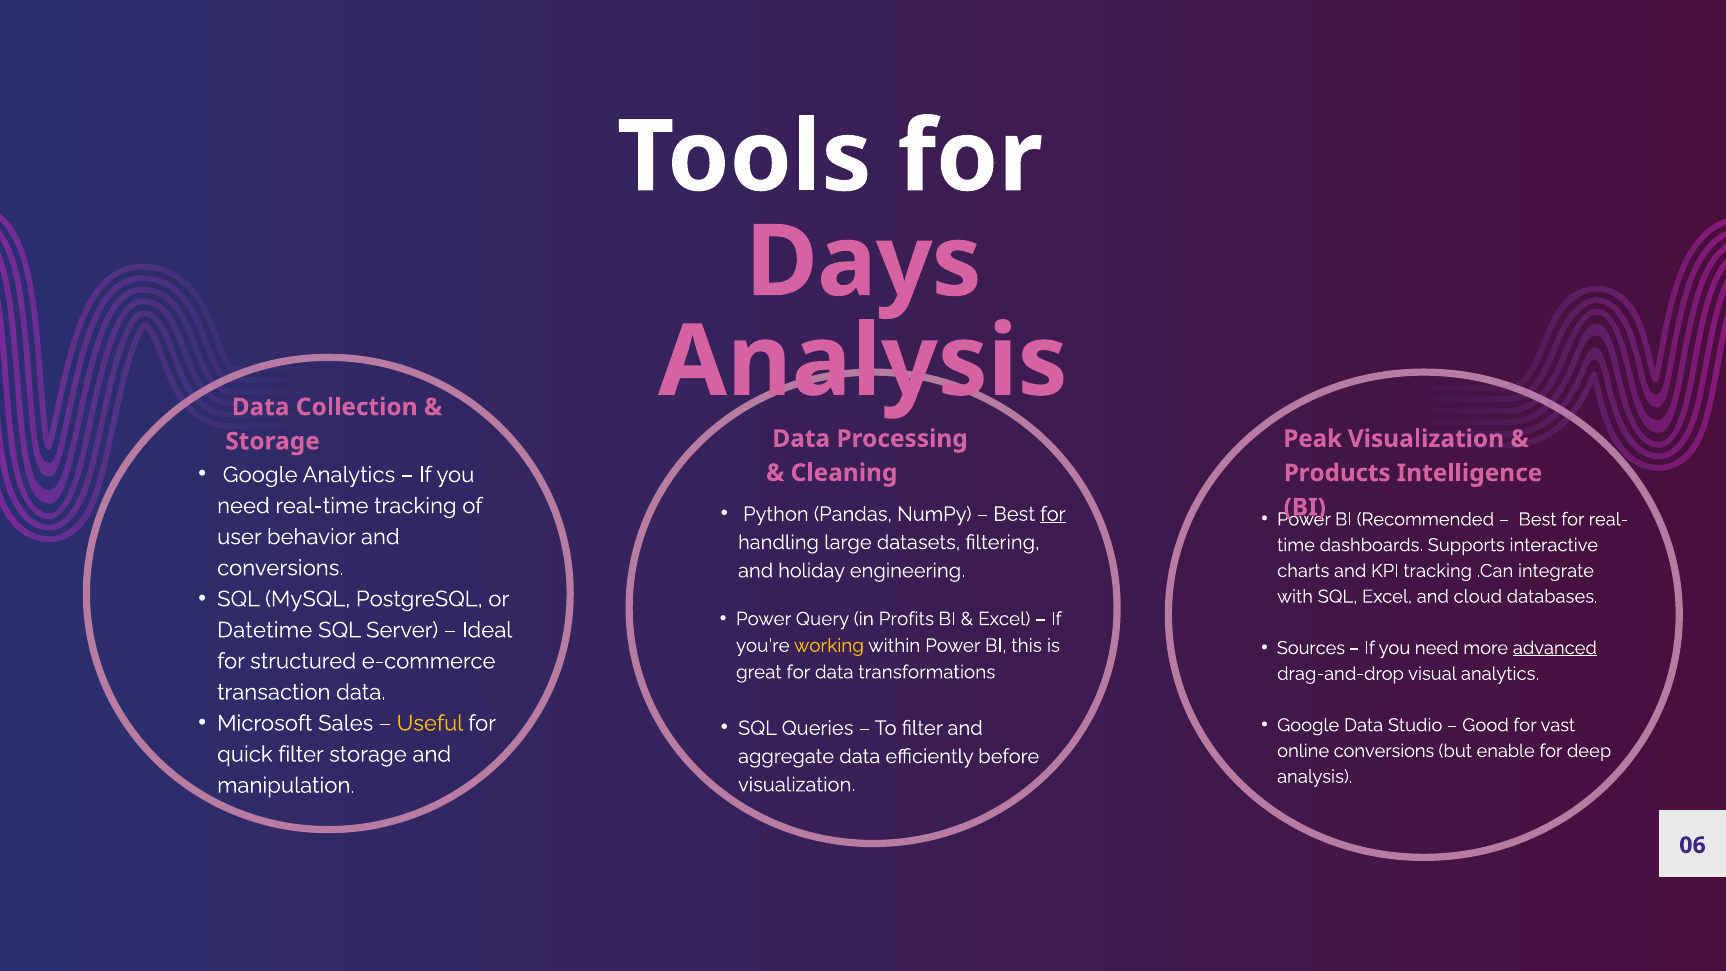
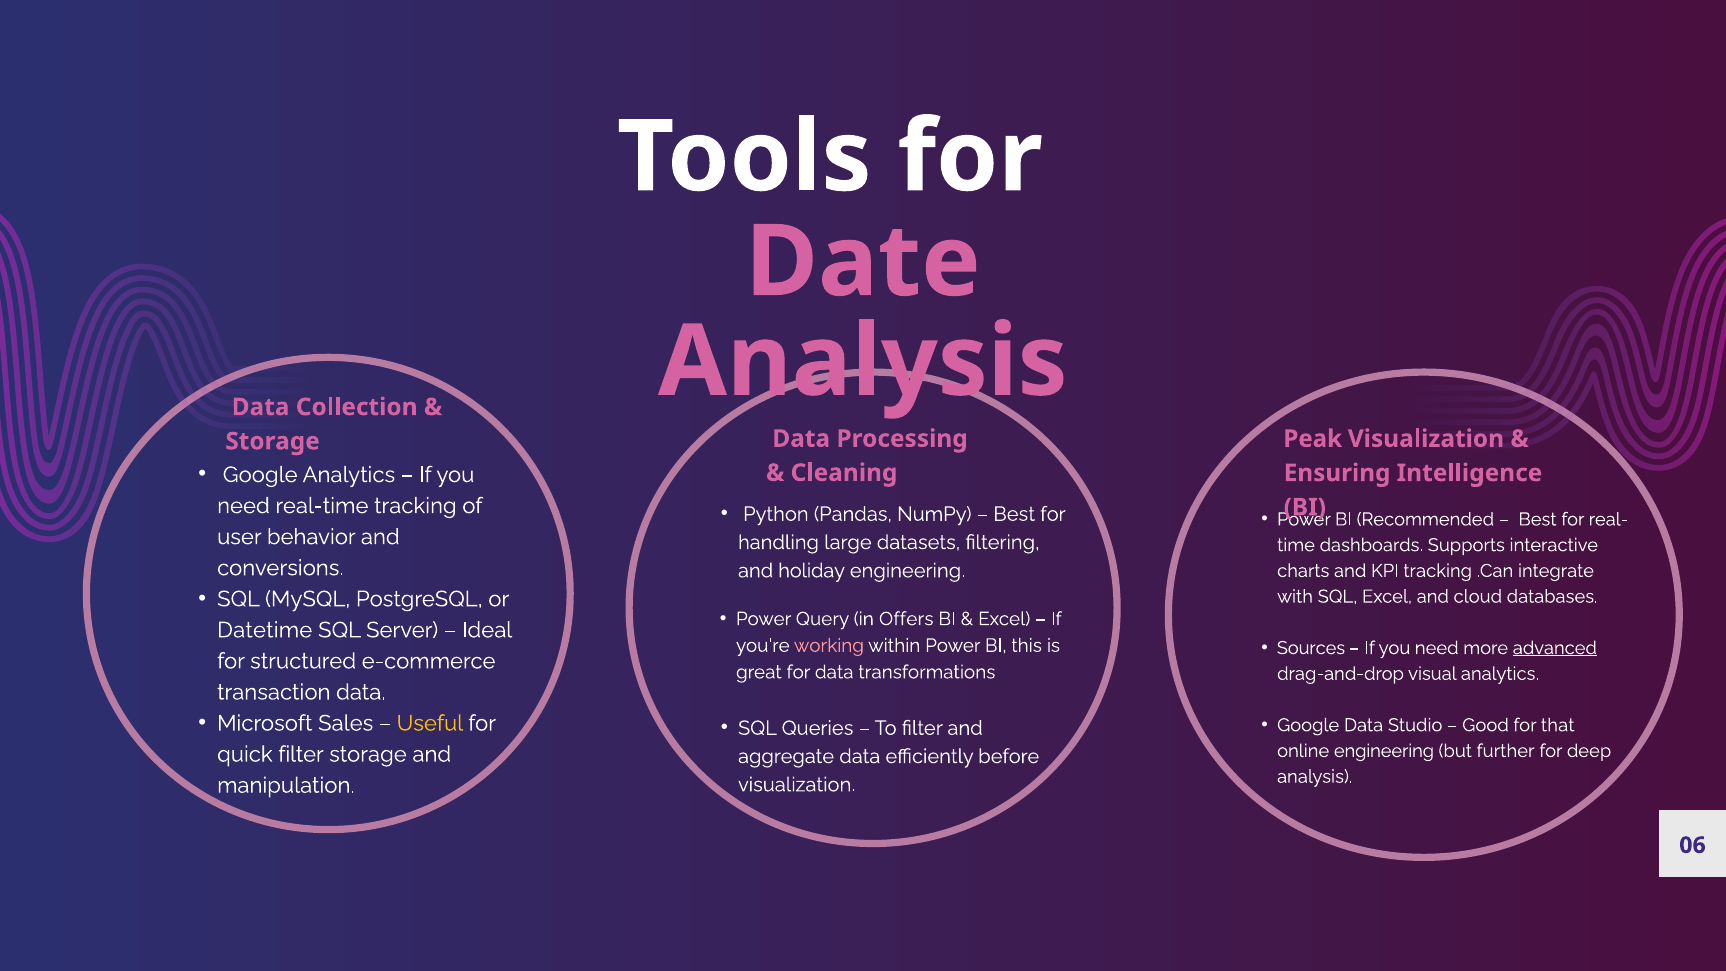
Days: Days -> Date
Products: Products -> Ensuring
for at (1053, 514) underline: present -> none
Profits: Profits -> Offers
working colour: yellow -> pink
vast: vast -> that
online conversions: conversions -> engineering
enable: enable -> further
